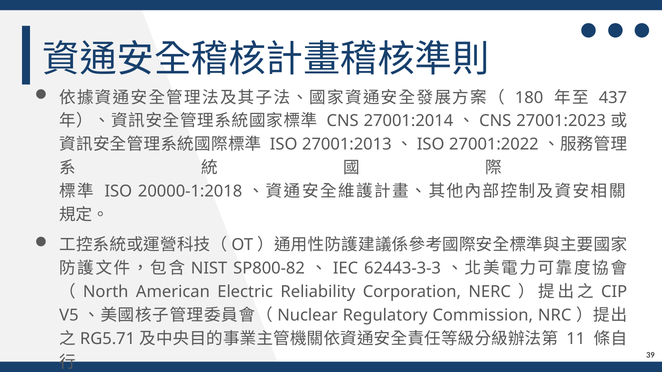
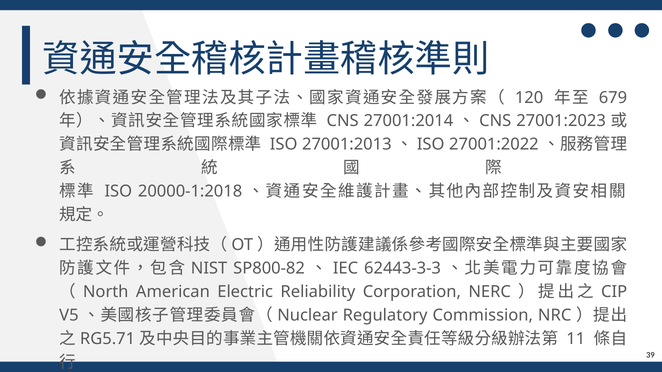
180: 180 -> 120
437: 437 -> 679
